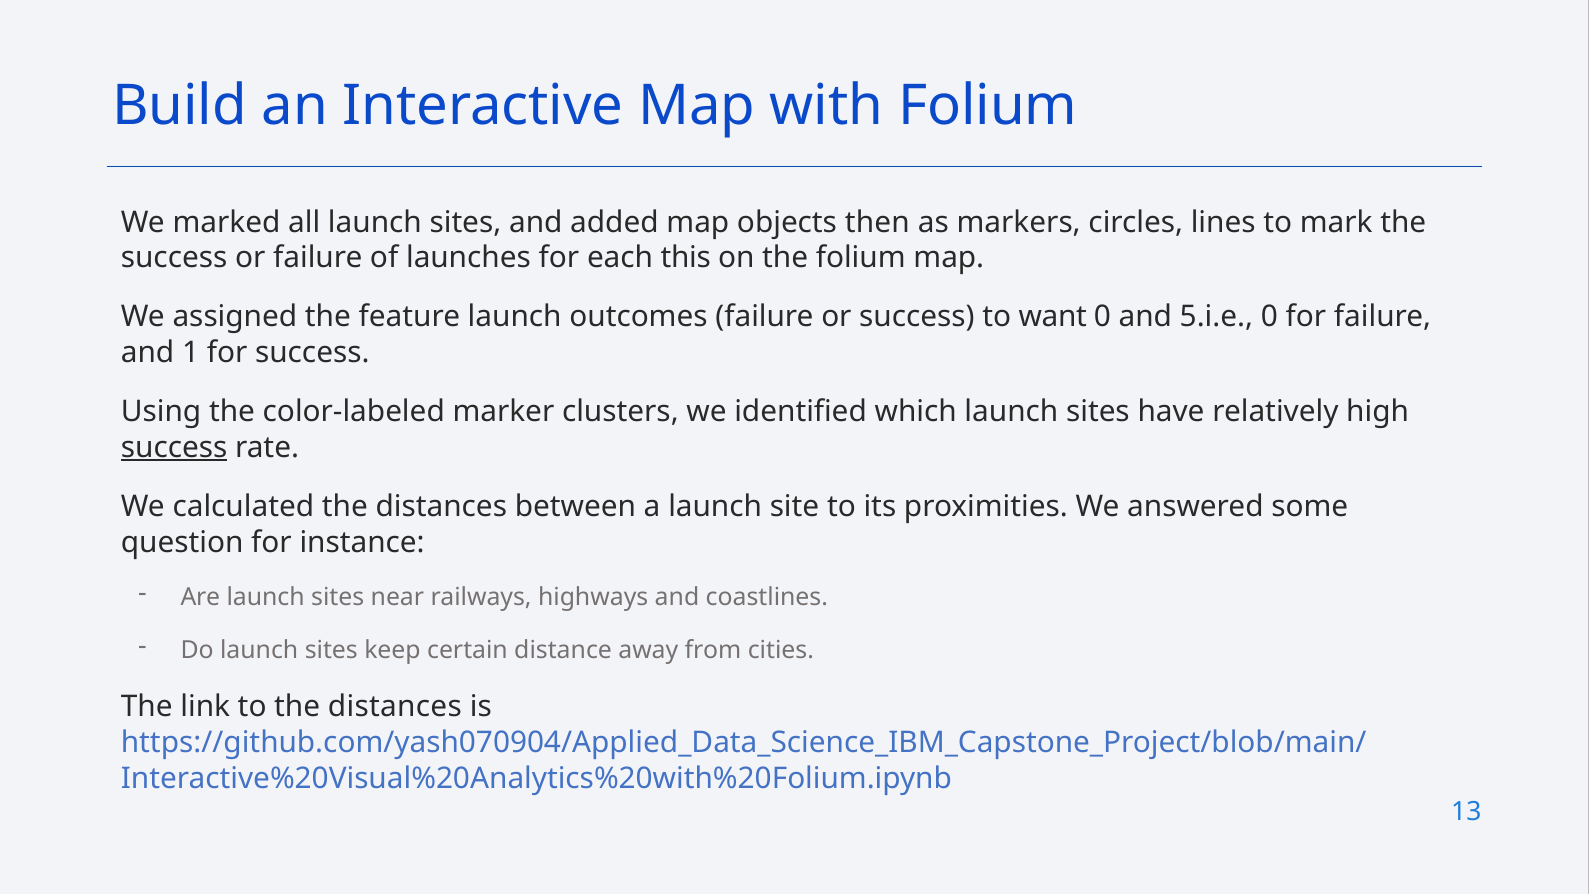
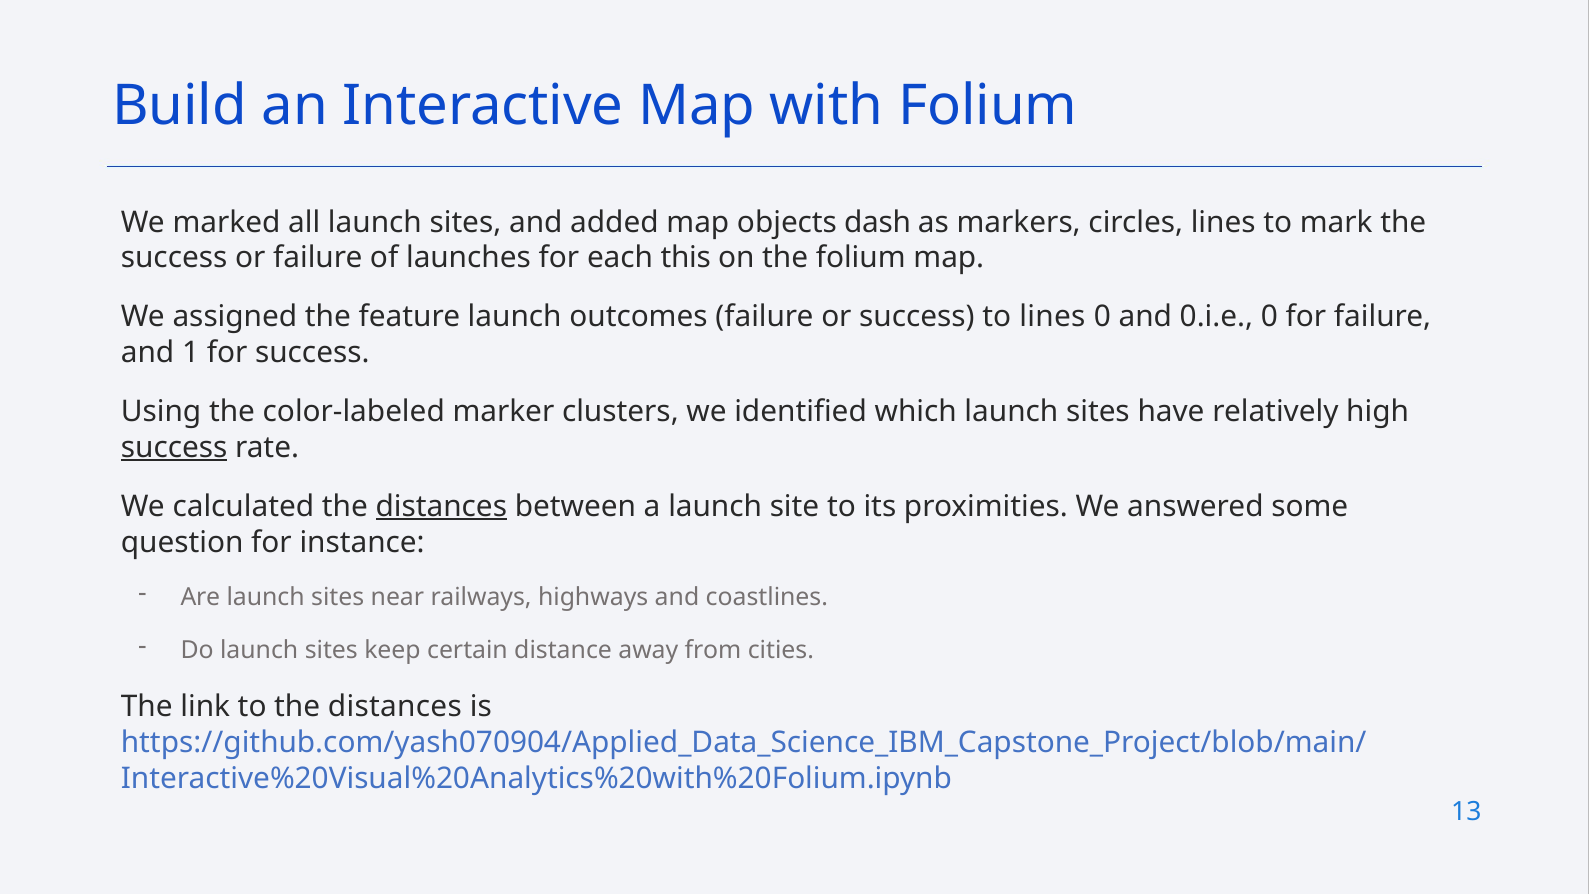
then: then -> dash
to want: want -> lines
5.i.e: 5.i.e -> 0.i.e
distances at (441, 506) underline: none -> present
